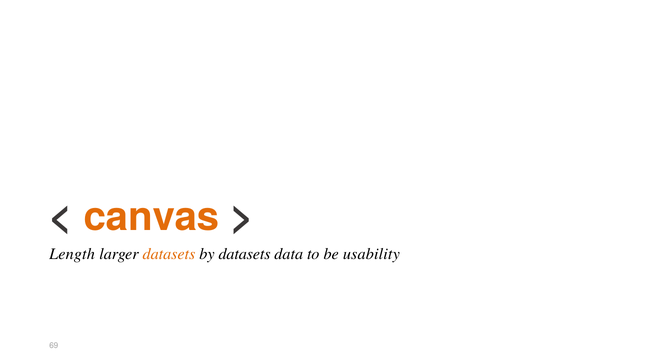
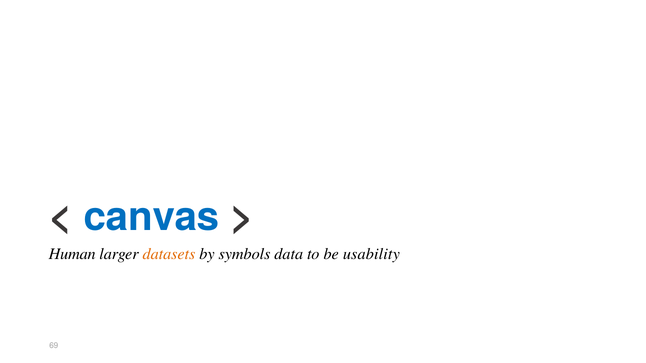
canvas colour: orange -> blue
Length: Length -> Human
by datasets: datasets -> symbols
